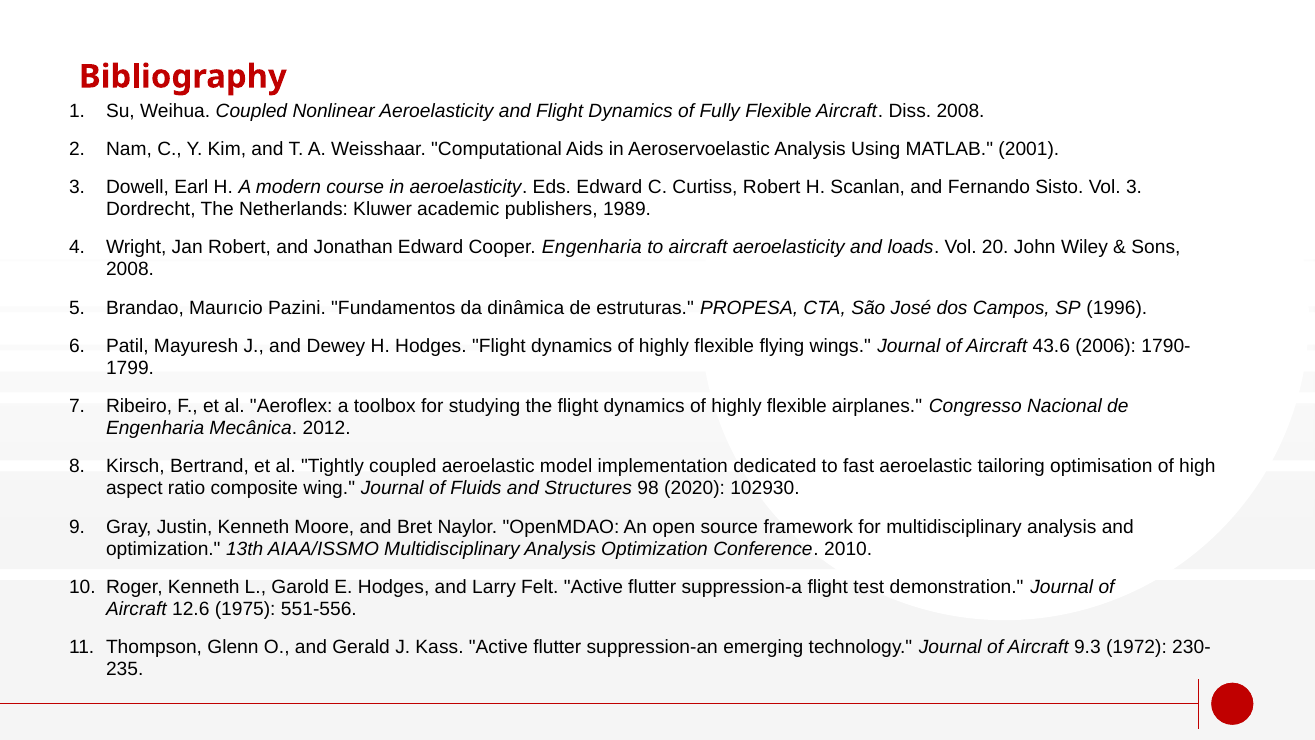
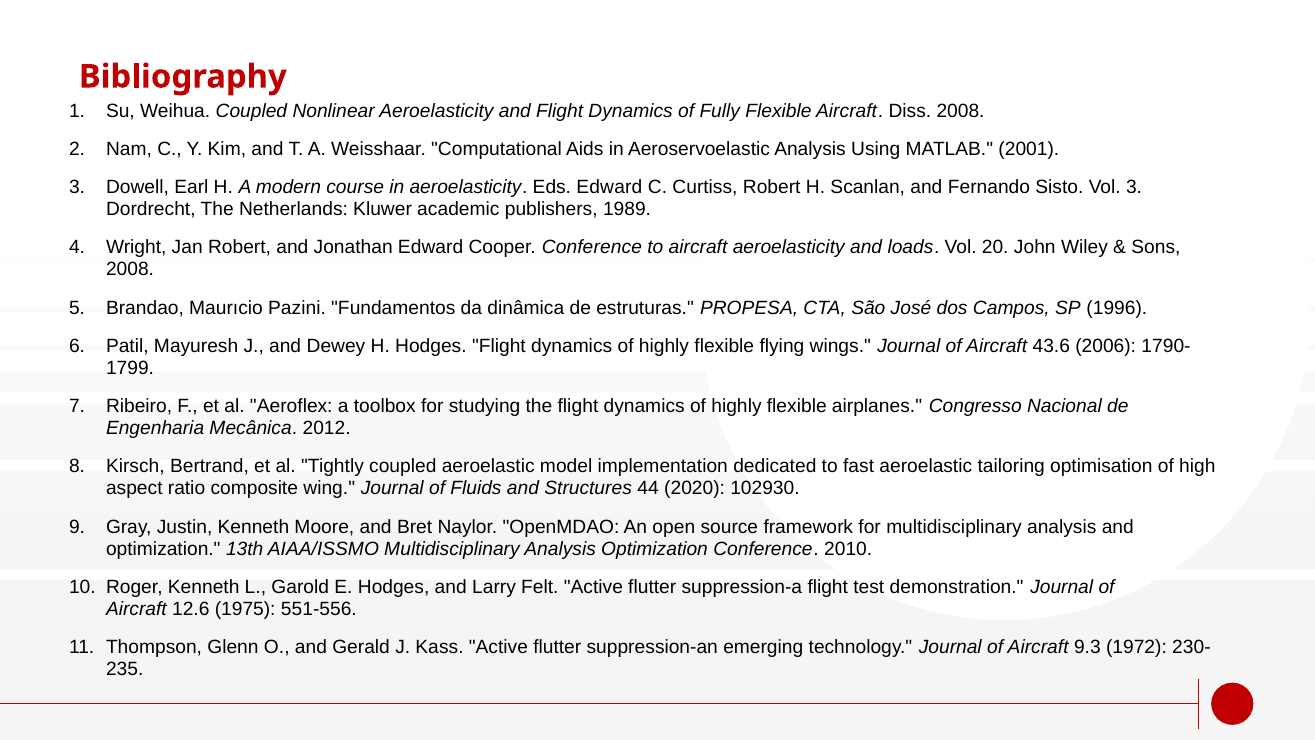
Cooper Engenharia: Engenharia -> Conference
98: 98 -> 44
